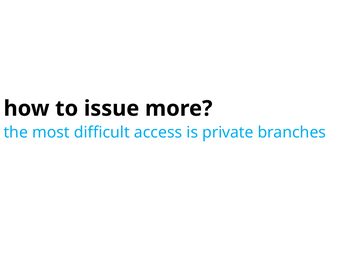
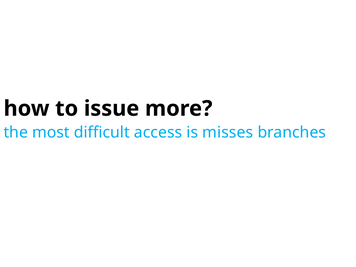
private: private -> misses
